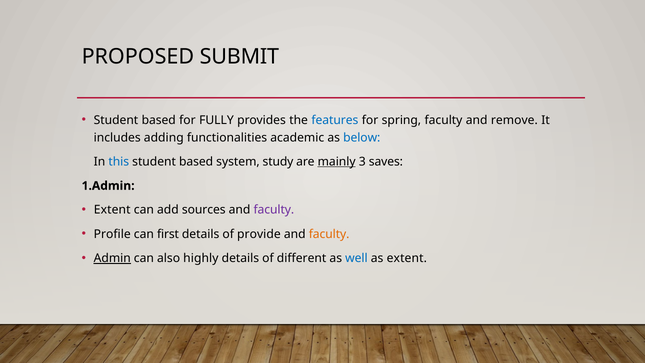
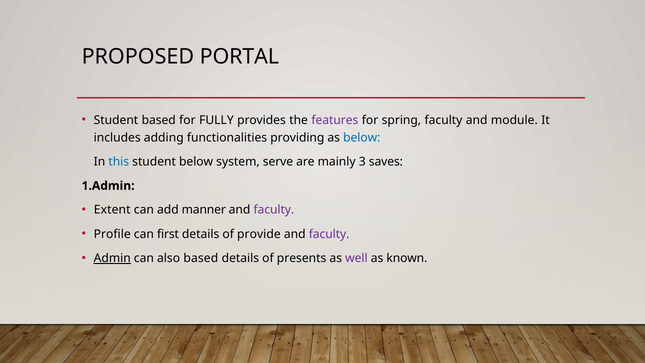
SUBMIT: SUBMIT -> PORTAL
features colour: blue -> purple
remove: remove -> module
academic: academic -> providing
based at (196, 162): based -> below
study: study -> serve
mainly underline: present -> none
sources: sources -> manner
faculty at (329, 234) colour: orange -> purple
also highly: highly -> based
different: different -> presents
well colour: blue -> purple
as extent: extent -> known
